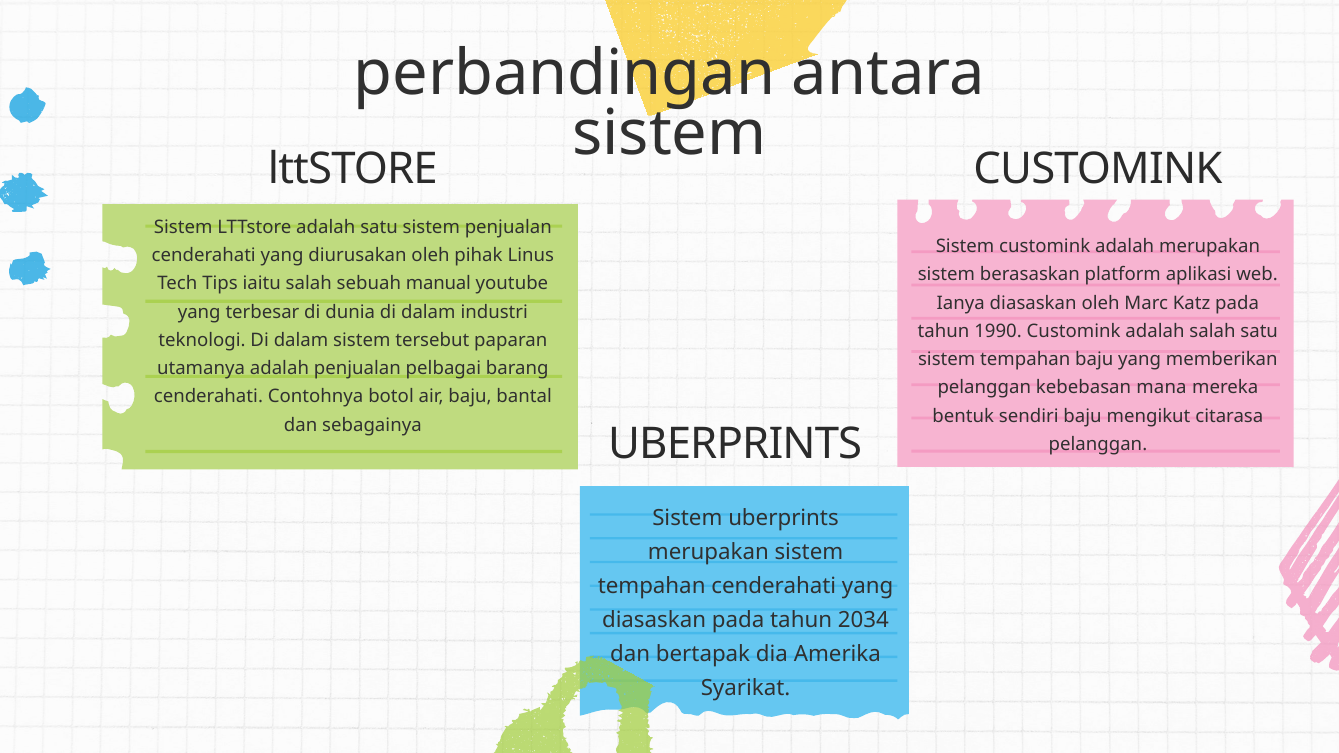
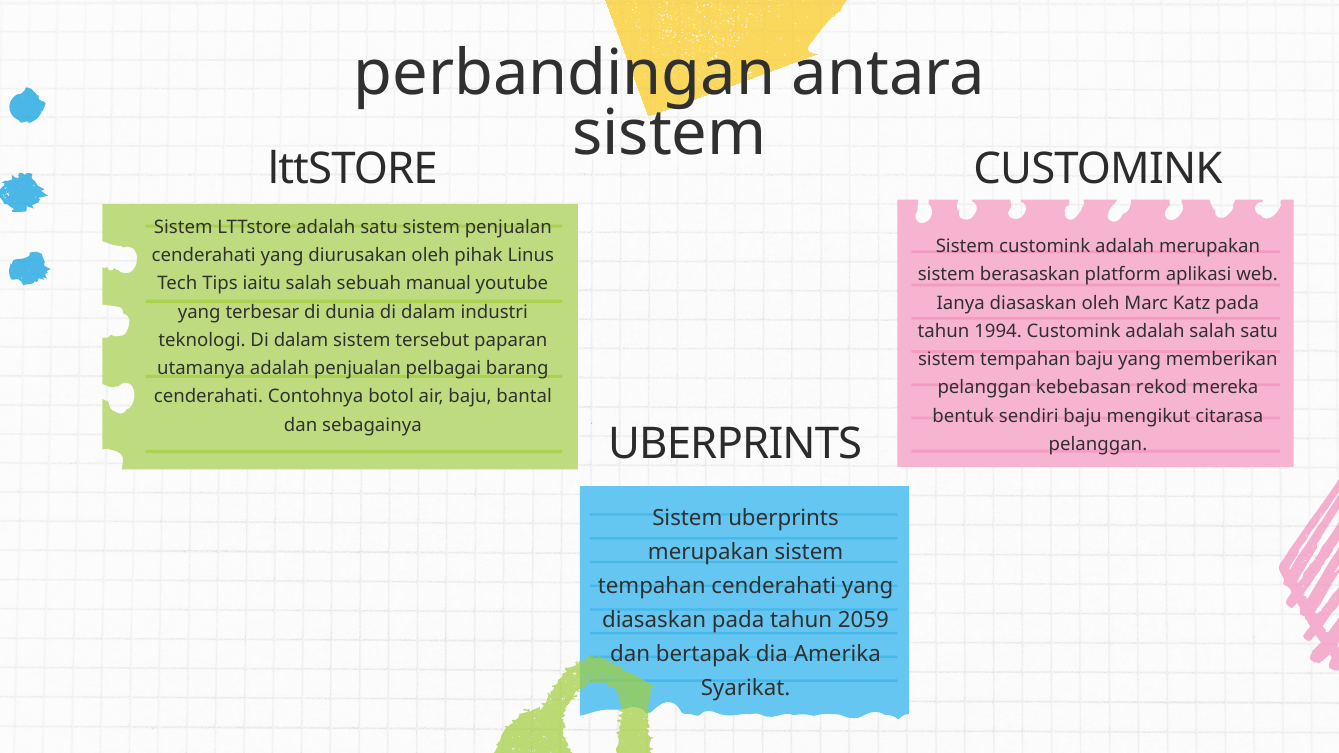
1990: 1990 -> 1994
mana: mana -> rekod
2034: 2034 -> 2059
